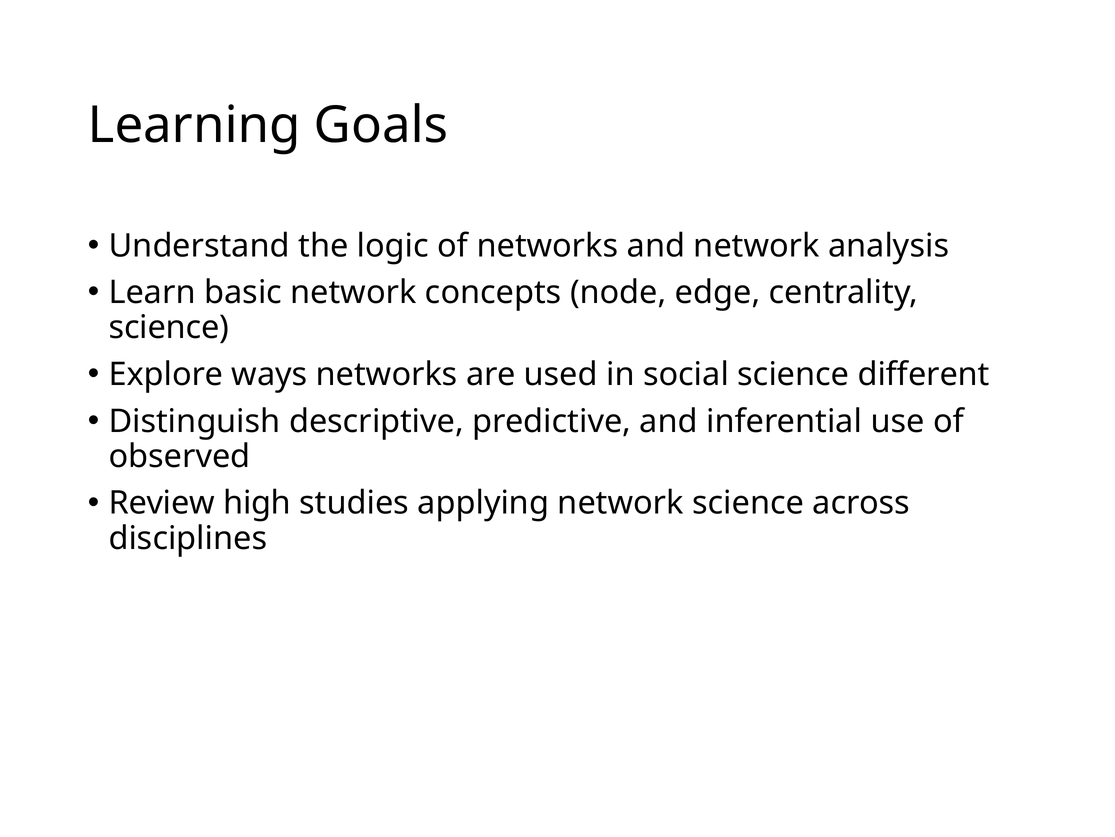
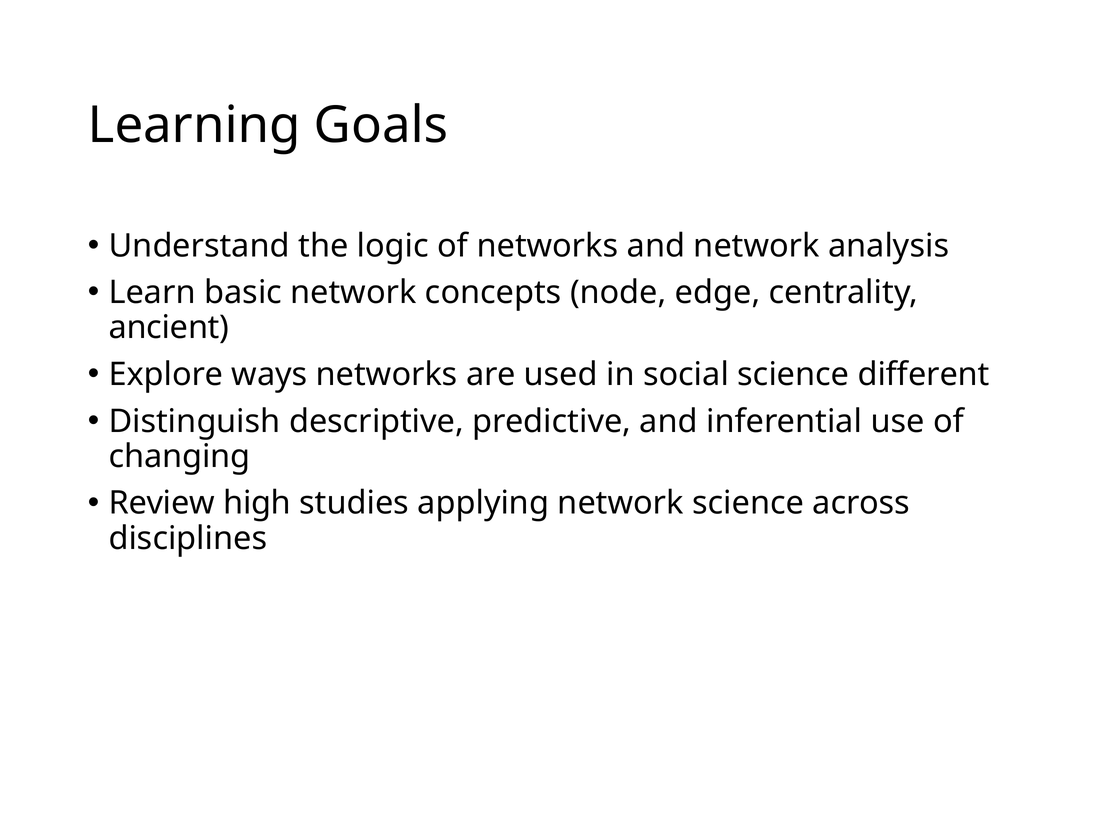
science at (169, 327): science -> ancient
observed: observed -> changing
